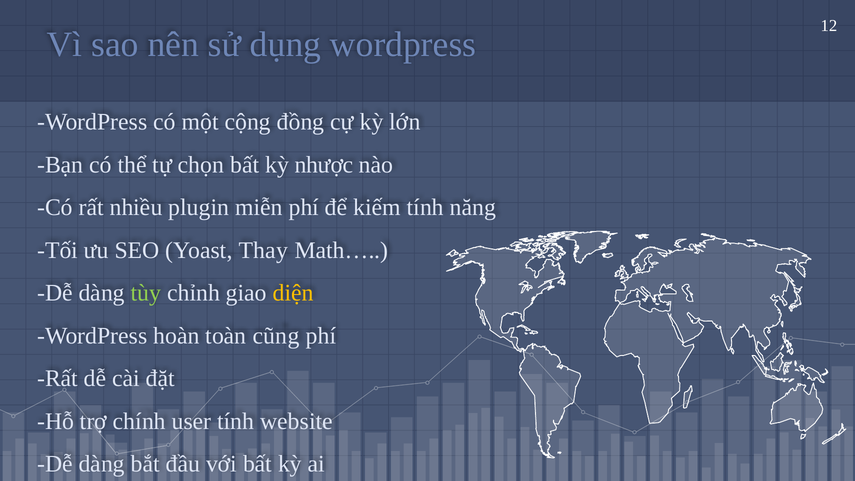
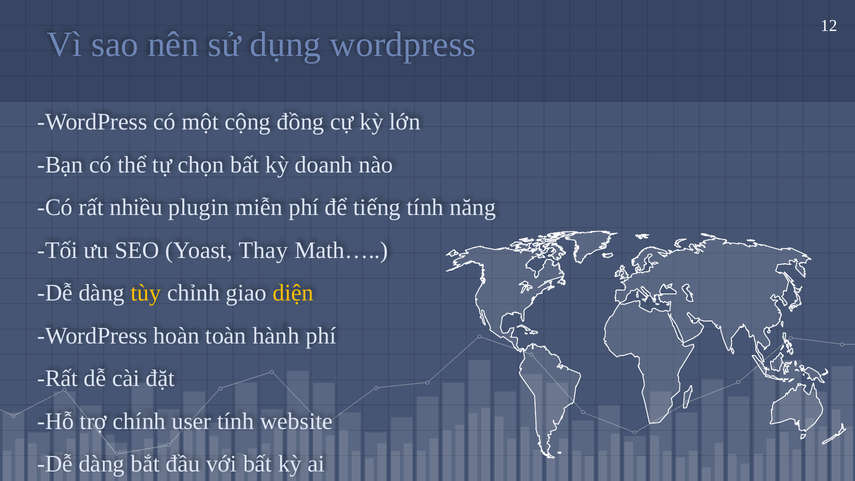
nhược: nhược -> doanh
kiếm: kiếm -> tiếng
tùy colour: light green -> yellow
cũng: cũng -> hành
